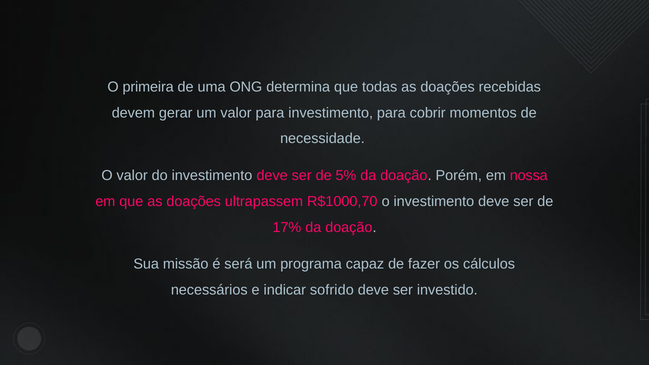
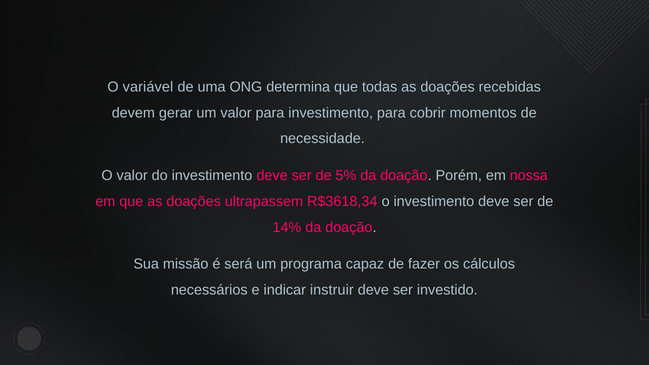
primeira: primeira -> variável
R$1000,70: R$1000,70 -> R$3618,34
17%: 17% -> 14%
sofrido: sofrido -> instruir
